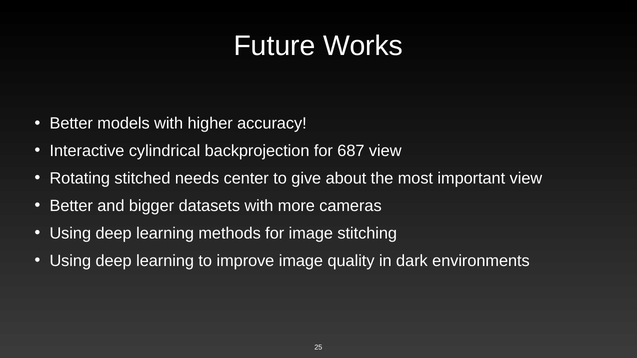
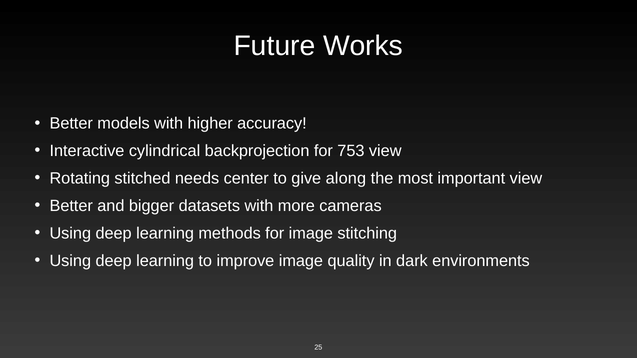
687: 687 -> 753
about: about -> along
